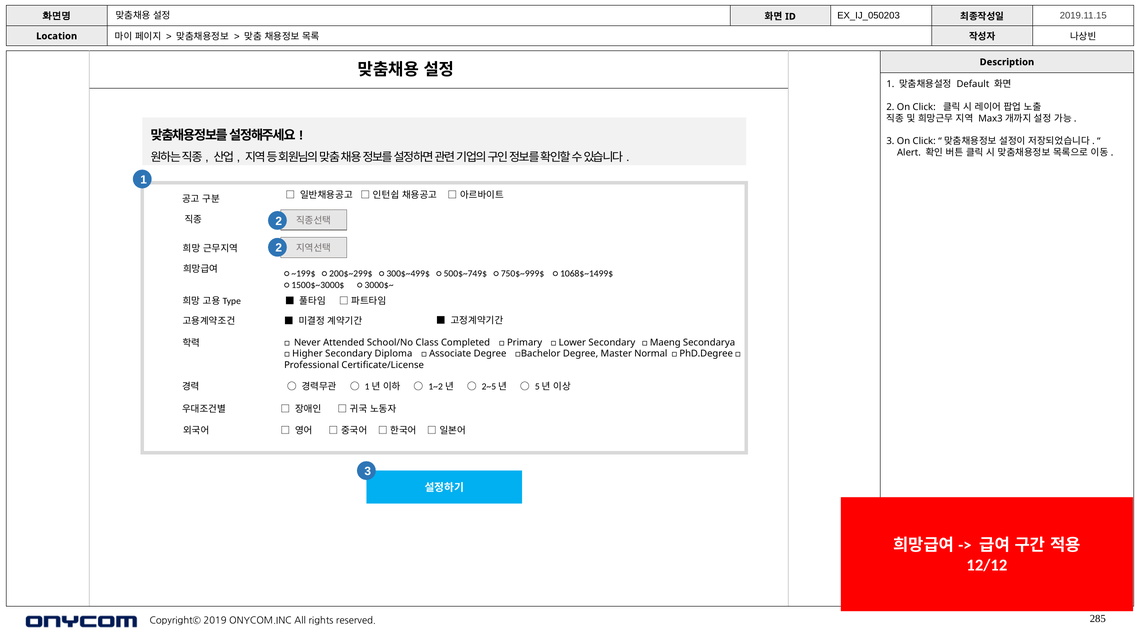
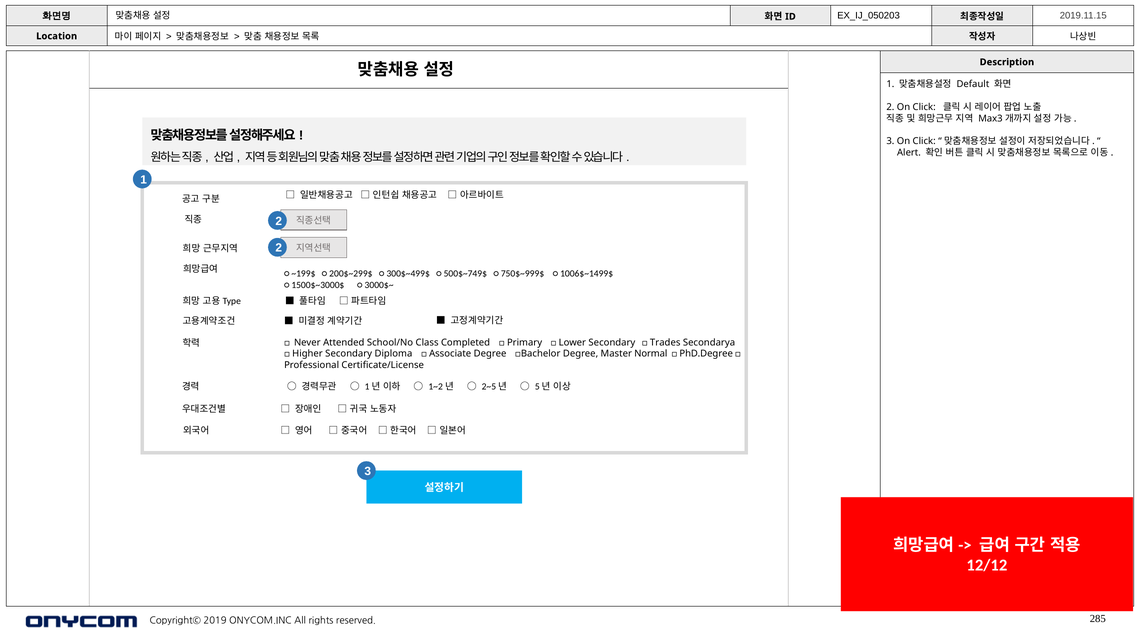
1068$~1499$: 1068$~1499$ -> 1006$~1499$
Maeng: Maeng -> Trades
